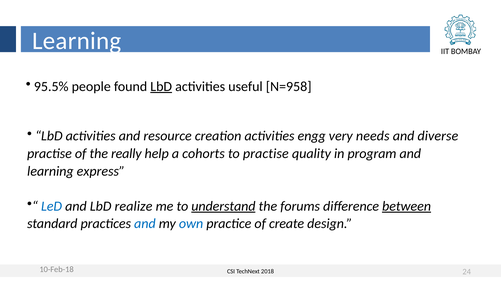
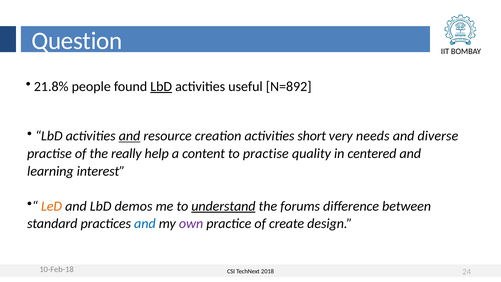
Learning at (77, 41): Learning -> Question
95.5%: 95.5% -> 21.8%
N=958: N=958 -> N=892
and at (130, 136) underline: none -> present
engg: engg -> short
cohorts: cohorts -> content
program: program -> centered
express: express -> interest
LeD colour: blue -> orange
realize: realize -> demos
between underline: present -> none
own colour: blue -> purple
